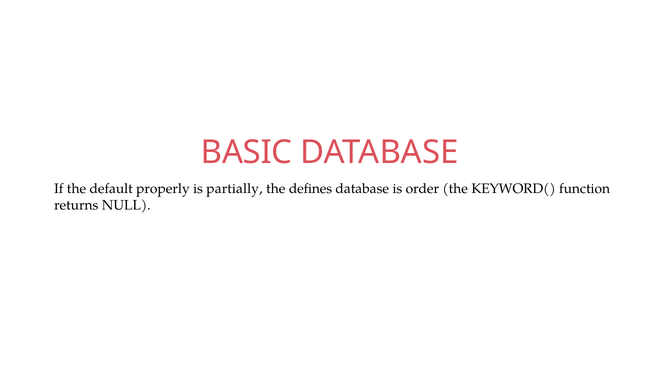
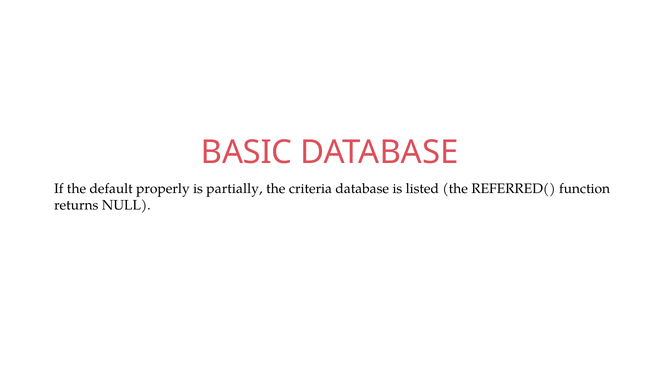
defines: defines -> criteria
order: order -> listed
KEYWORD(: KEYWORD( -> REFERRED(
